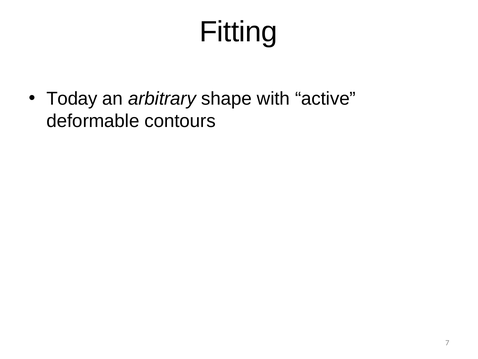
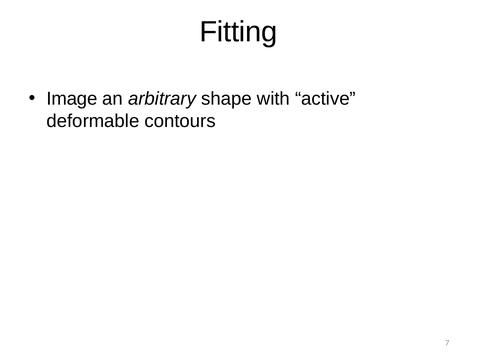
Today: Today -> Image
